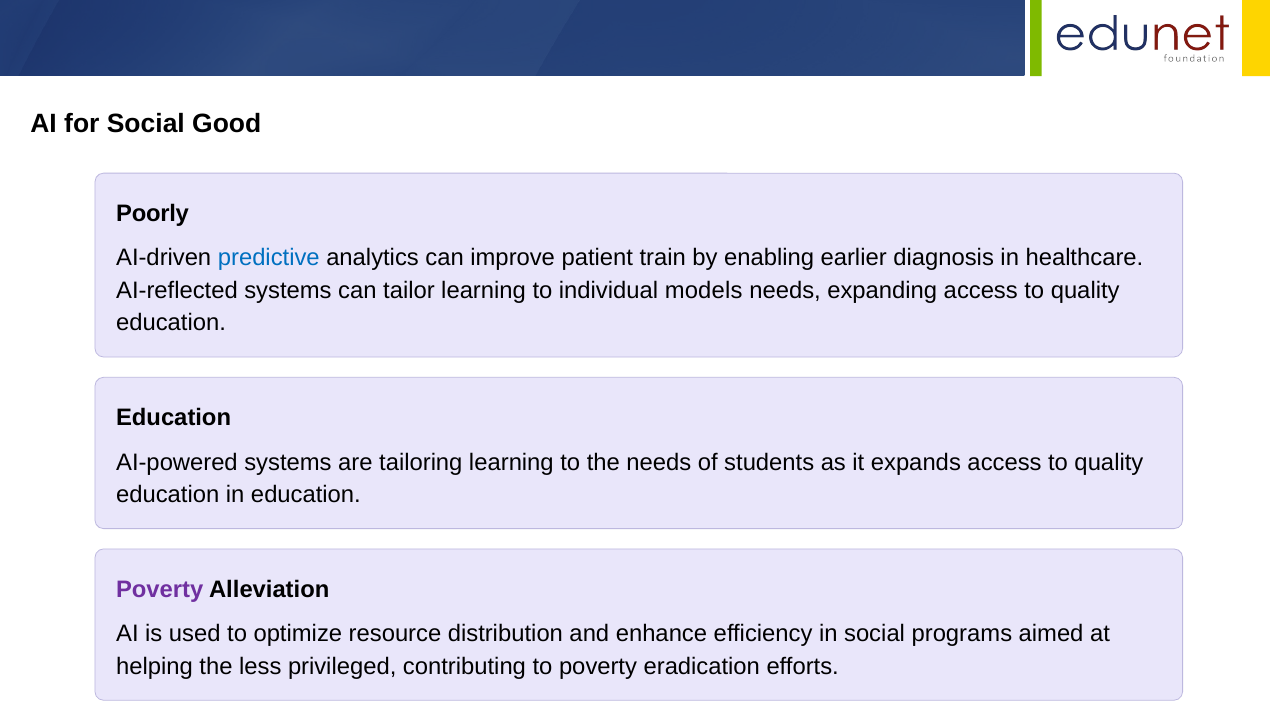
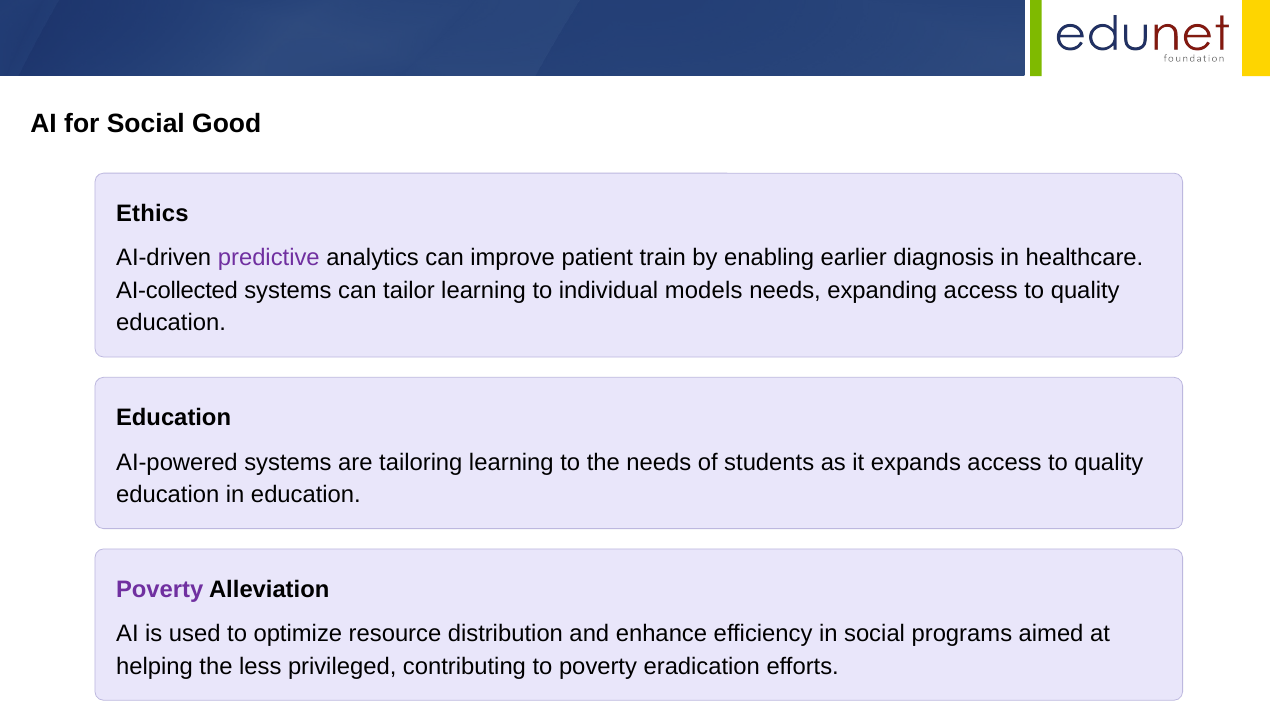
Poorly: Poorly -> Ethics
predictive colour: blue -> purple
AI-reflected: AI-reflected -> AI-collected
